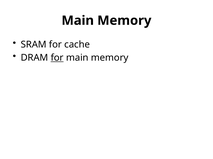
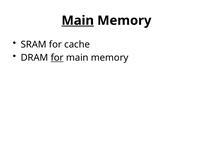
Main at (78, 21) underline: none -> present
